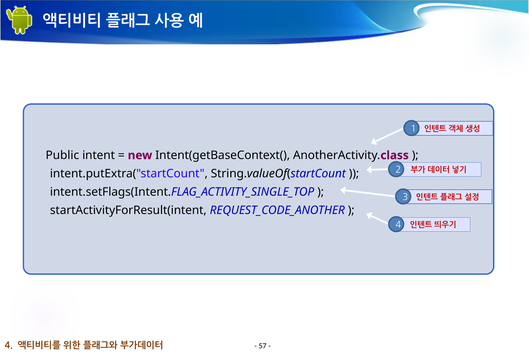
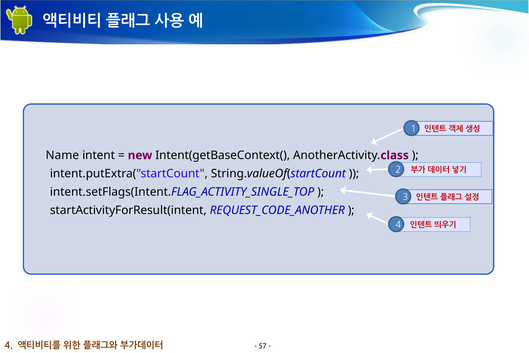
Public: Public -> Name
